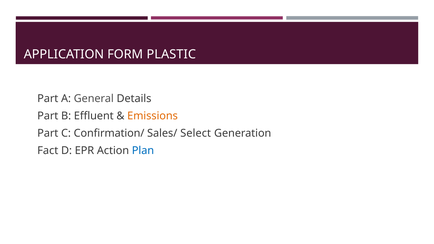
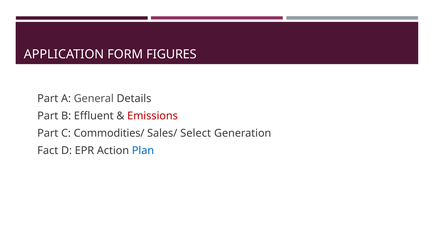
PLASTIC: PLASTIC -> FIGURES
Emissions colour: orange -> red
Confirmation/: Confirmation/ -> Commodities/
